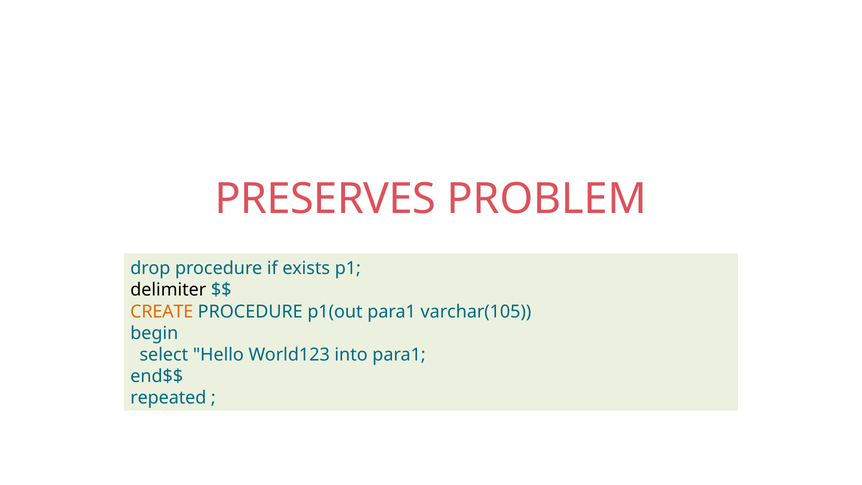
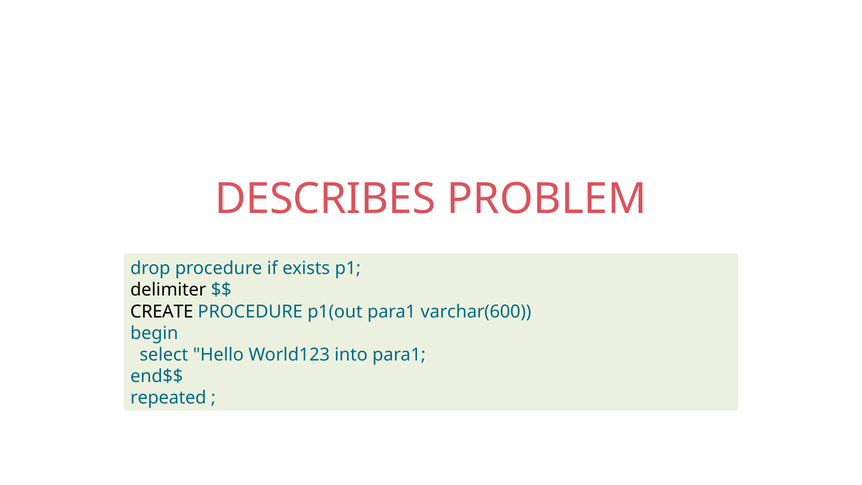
PRESERVES: PRESERVES -> DESCRIBES
CREATE colour: orange -> black
varchar(105: varchar(105 -> varchar(600
